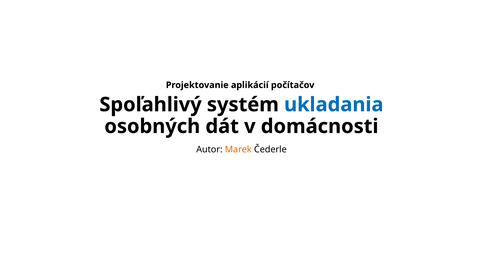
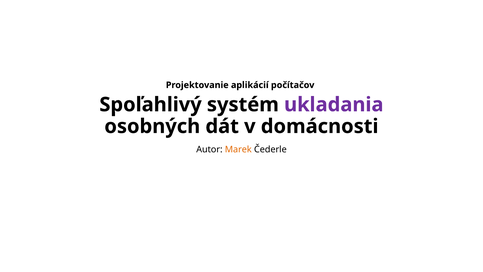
ukladania colour: blue -> purple
